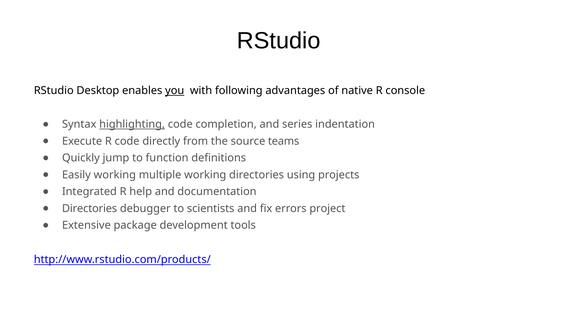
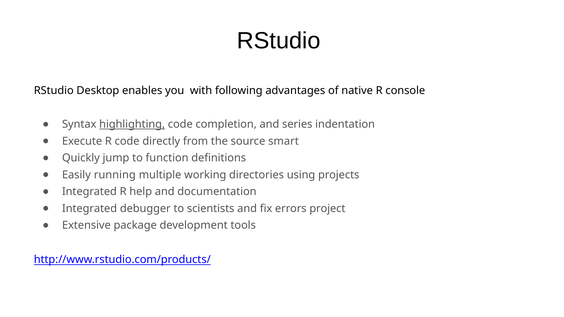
you underline: present -> none
teams: teams -> smart
Easily working: working -> running
Directories at (90, 209): Directories -> Integrated
